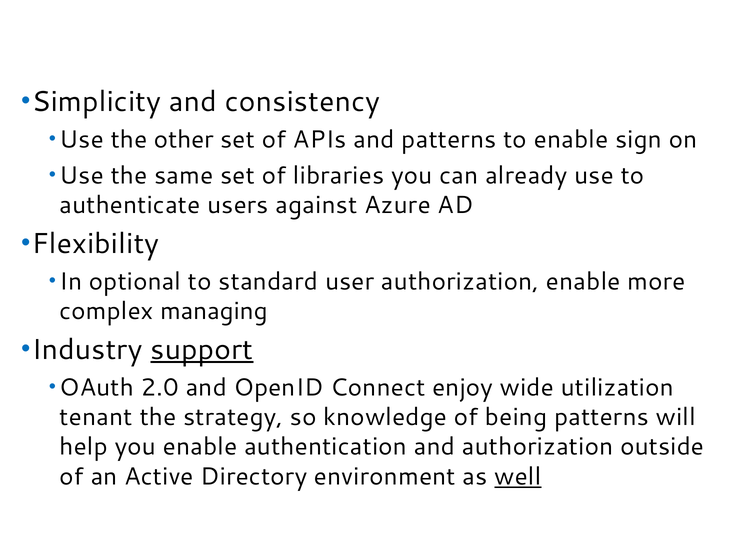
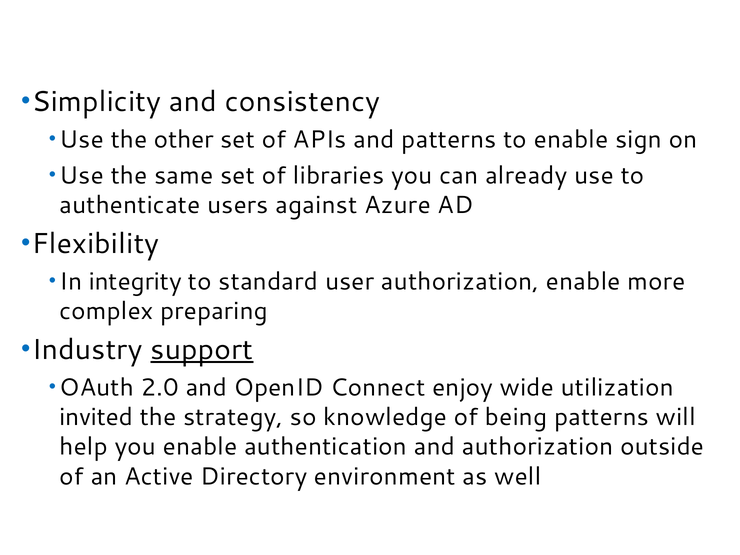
optional: optional -> integrity
managing: managing -> preparing
tenant: tenant -> invited
well underline: present -> none
